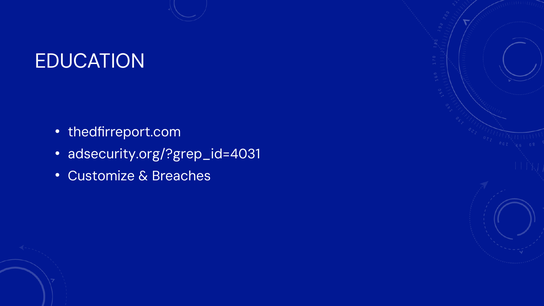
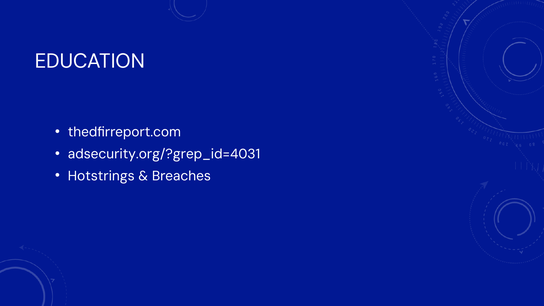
Customize: Customize -> Hotstrings
